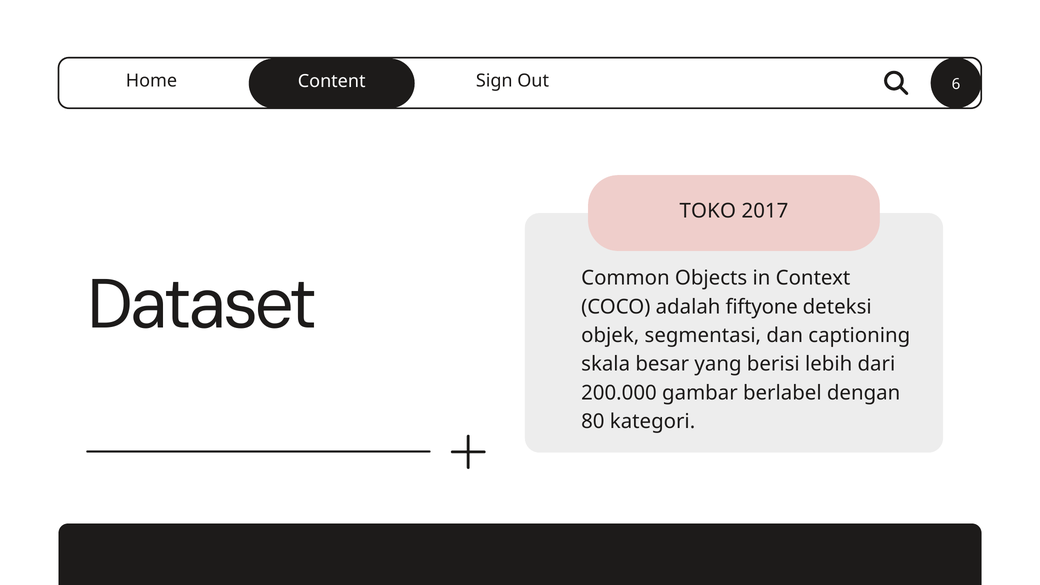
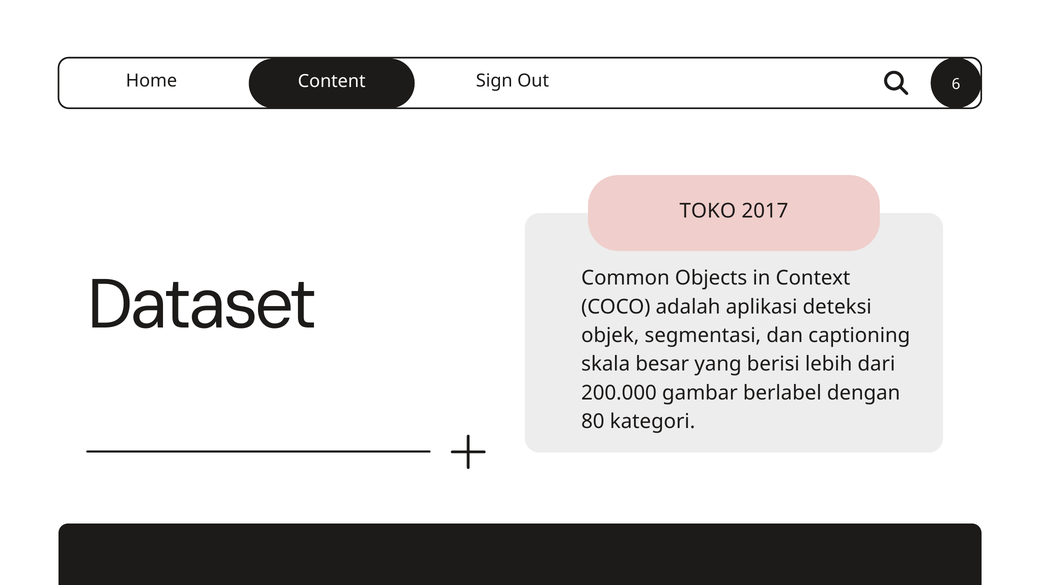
fiftyone: fiftyone -> aplikasi
